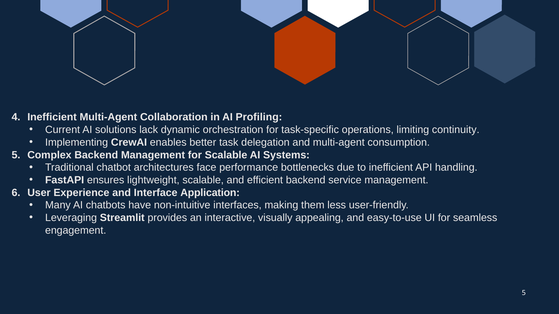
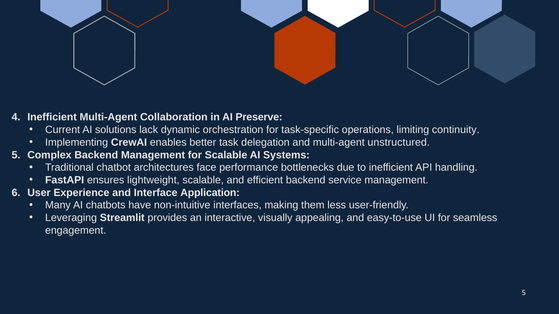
Profiling: Profiling -> Preserve
consumption: consumption -> unstructured
